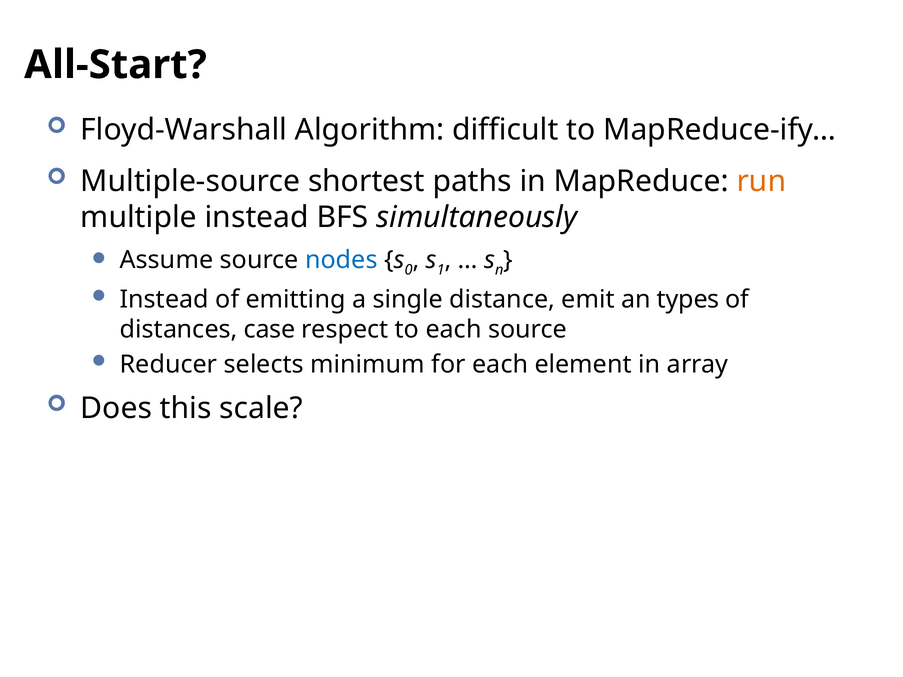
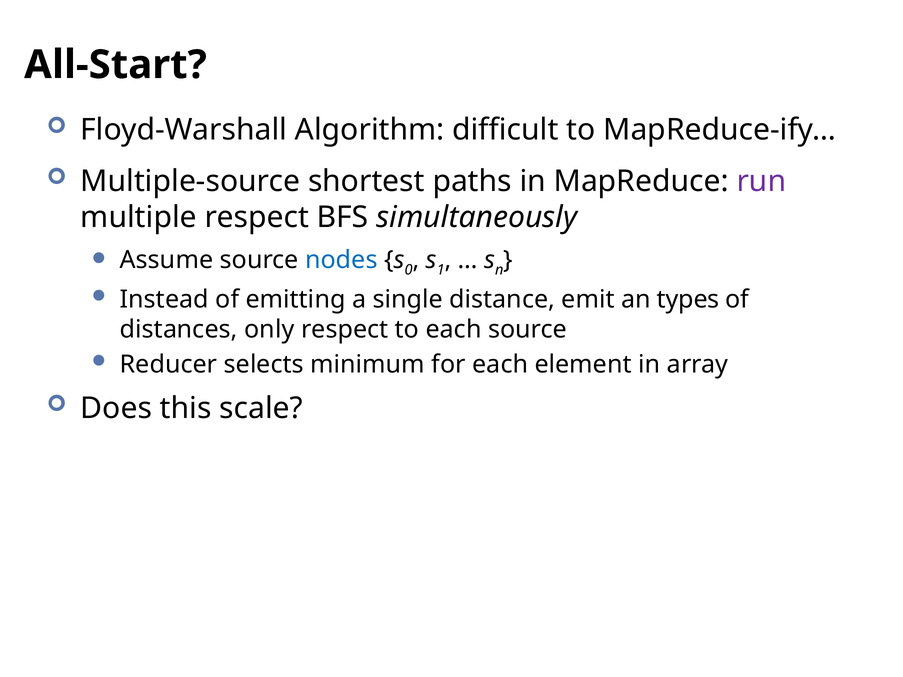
run colour: orange -> purple
multiple instead: instead -> respect
case: case -> only
